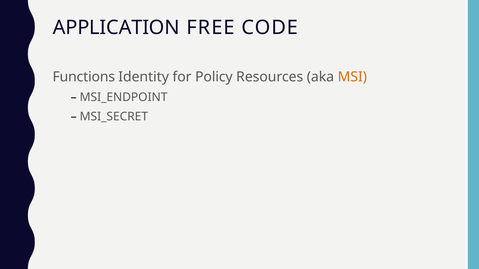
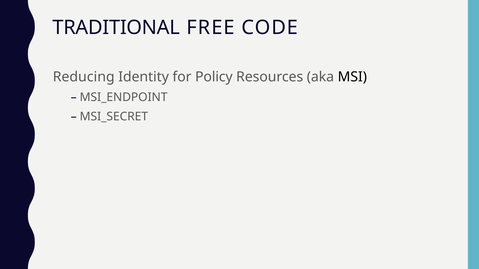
APPLICATION: APPLICATION -> TRADITIONAL
Functions: Functions -> Reducing
MSI colour: orange -> black
